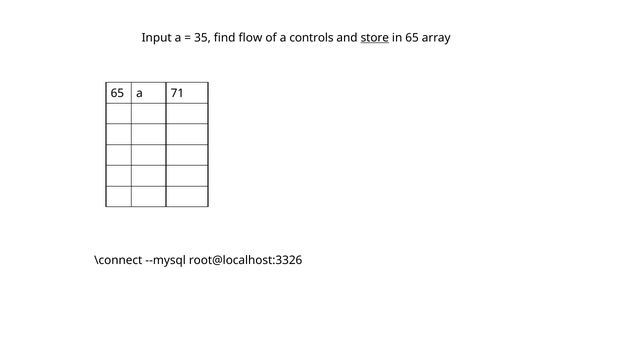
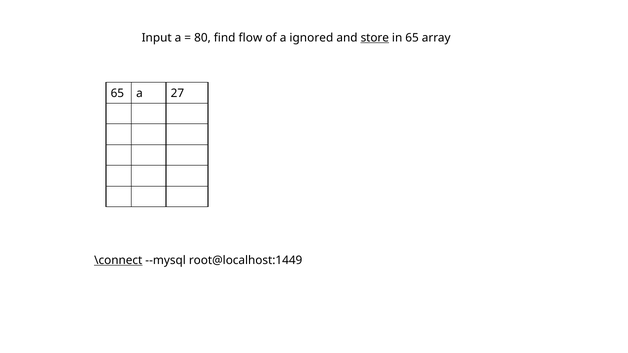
35: 35 -> 80
controls: controls -> ignored
71: 71 -> 27
\connect underline: none -> present
root@localhost:3326: root@localhost:3326 -> root@localhost:1449
